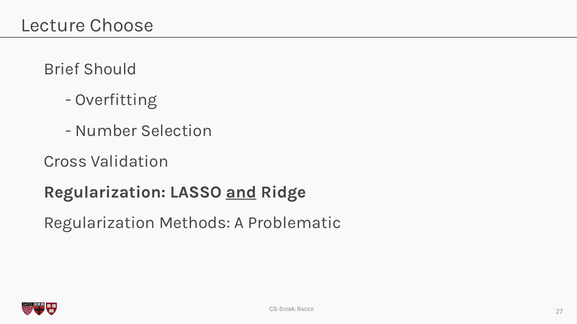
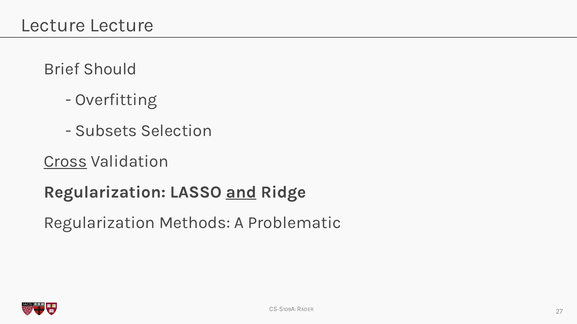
Lecture Choose: Choose -> Lecture
Number: Number -> Subsets
Cross underline: none -> present
